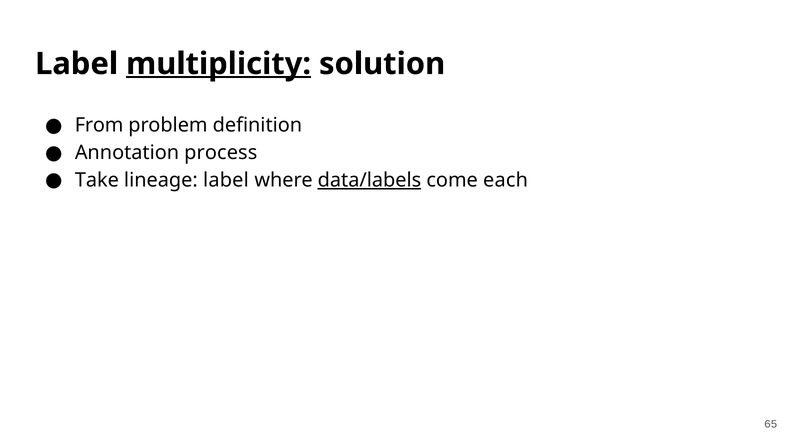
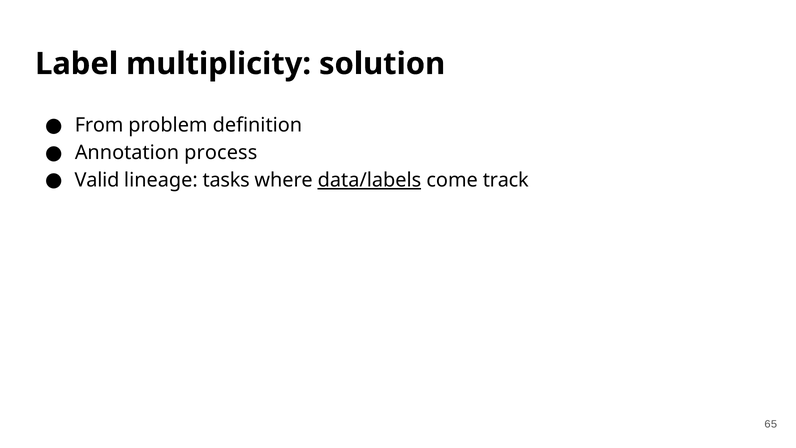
multiplicity underline: present -> none
Take: Take -> Valid
lineage label: label -> tasks
each: each -> track
